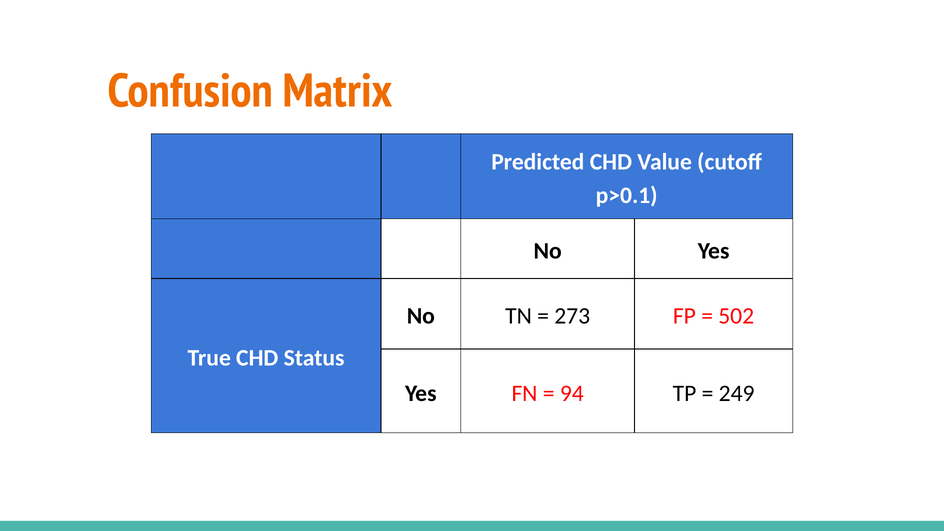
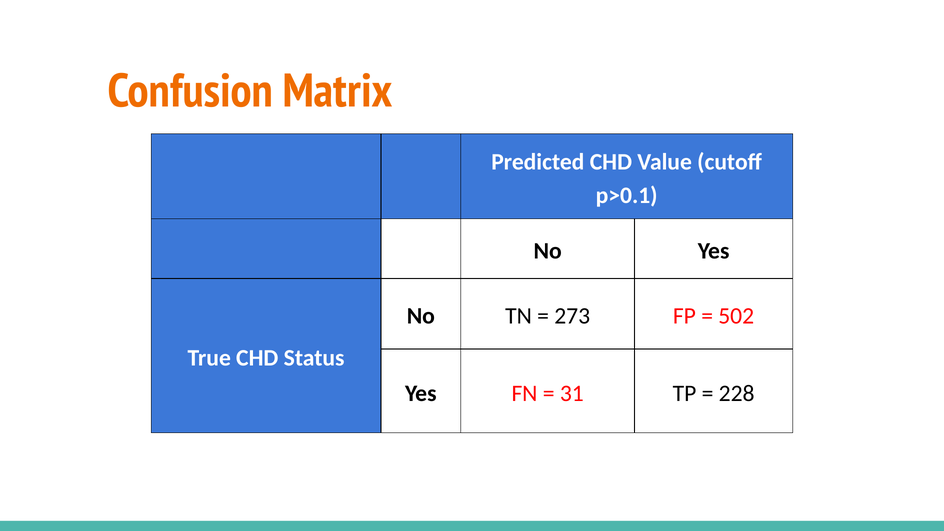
94: 94 -> 31
249: 249 -> 228
